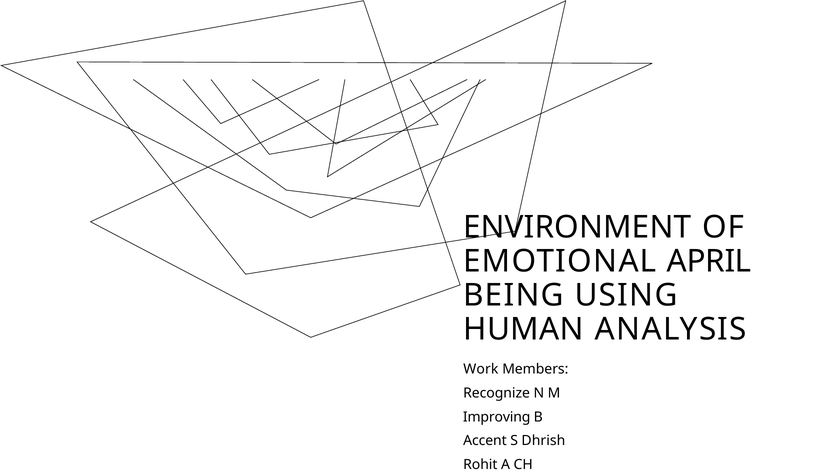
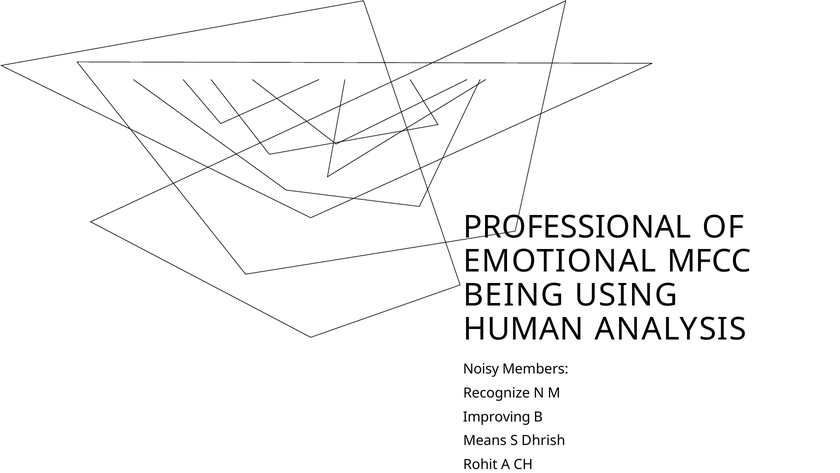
ENVIRONMENT: ENVIRONMENT -> PROFESSIONAL
APRIL: APRIL -> MFCC
Work: Work -> Noisy
Accent: Accent -> Means
